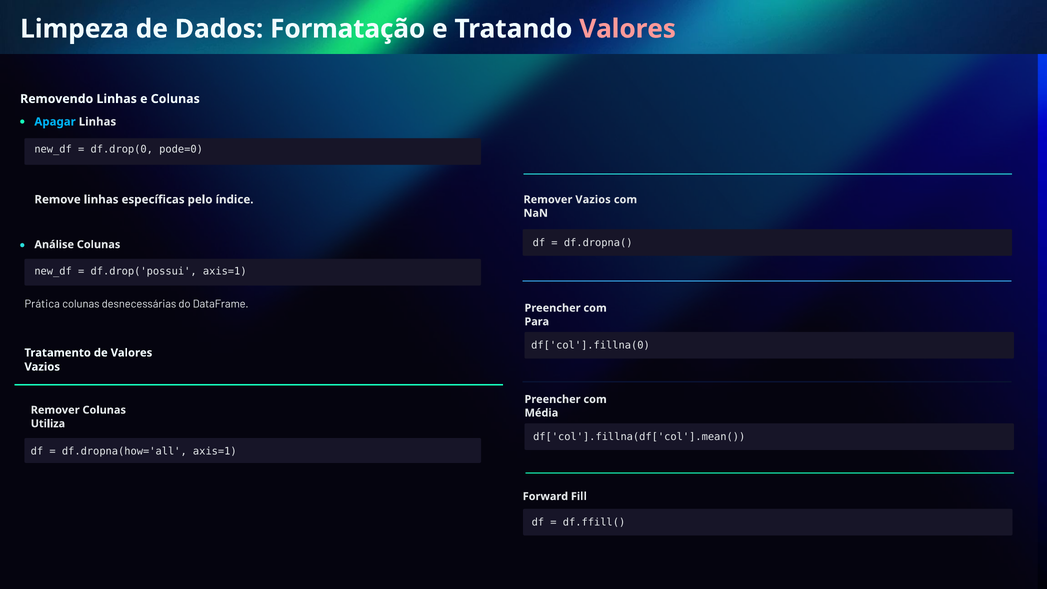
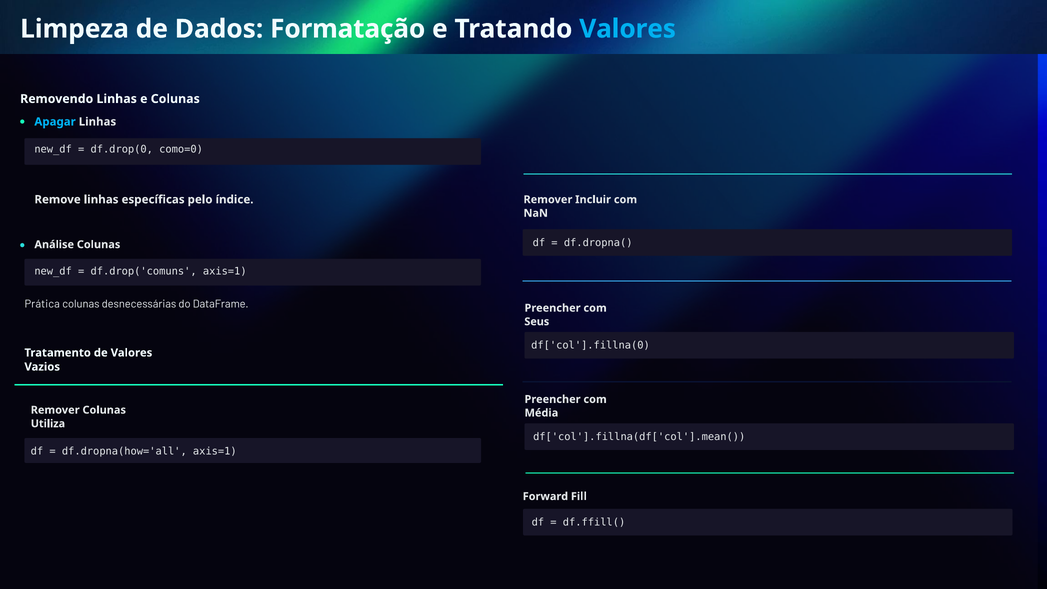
Valores at (628, 29) colour: pink -> light blue
pode=0: pode=0 -> como=0
Remover Vazios: Vazios -> Incluir
df.drop('possui: df.drop('possui -> df.drop('comuns
Para: Para -> Seus
